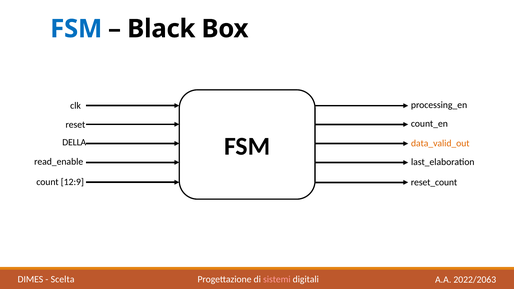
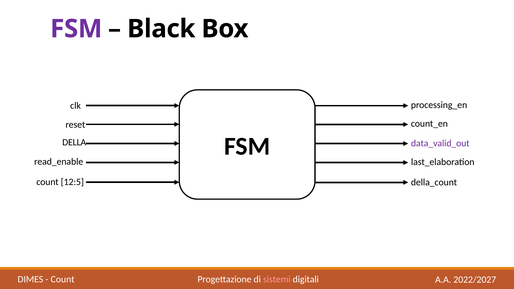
FSM at (76, 29) colour: blue -> purple
data_valid_out colour: orange -> purple
12:9: 12:9 -> 12:5
reset_count: reset_count -> della_count
Scelta at (63, 279): Scelta -> Count
2022/2063: 2022/2063 -> 2022/2027
